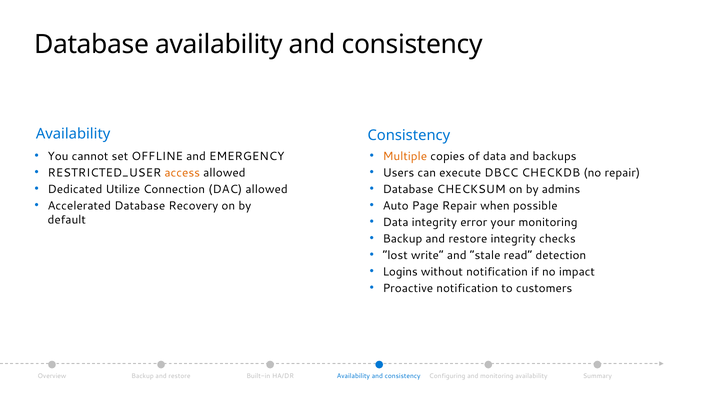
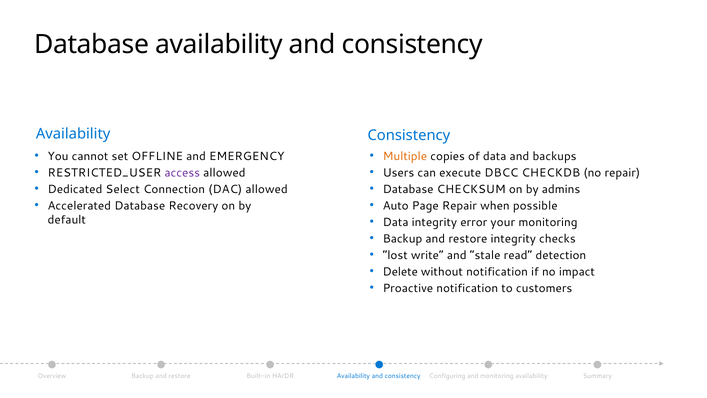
access colour: orange -> purple
Utilize: Utilize -> Select
Logins: Logins -> Delete
